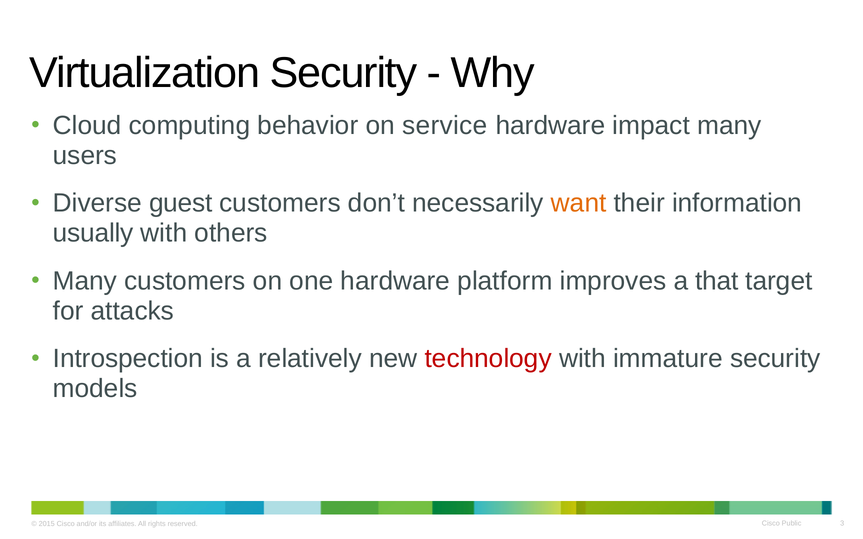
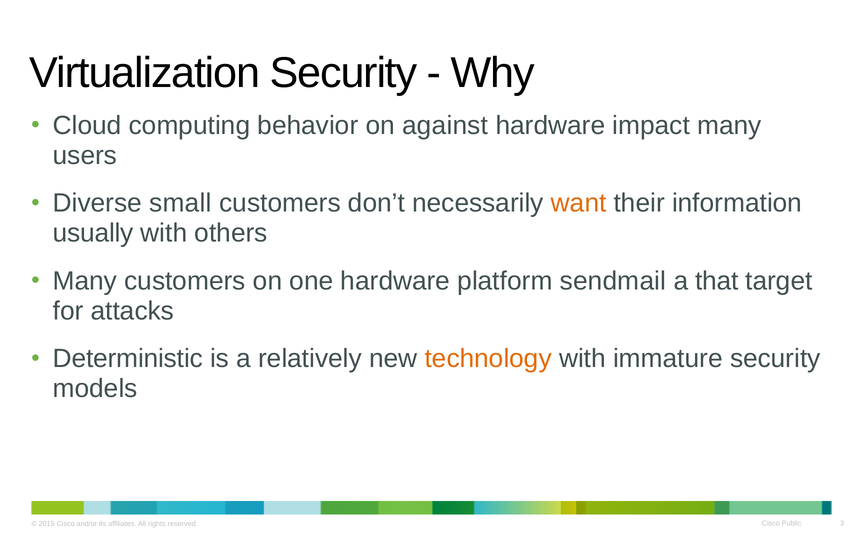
service: service -> against
guest: guest -> small
improves: improves -> sendmail
Introspection: Introspection -> Deterministic
technology colour: red -> orange
